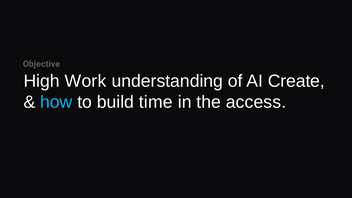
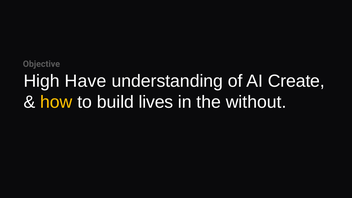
Work: Work -> Have
how colour: light blue -> yellow
time: time -> lives
access: access -> without
